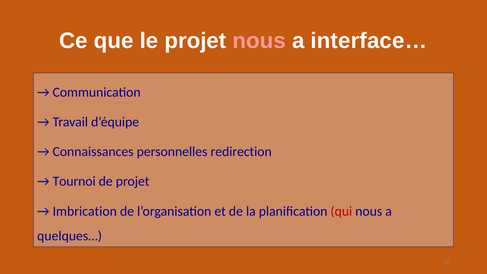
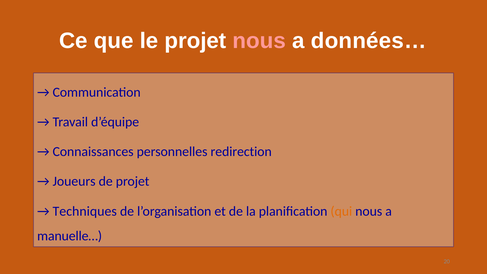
interface…: interface… -> données…
Tournoi: Tournoi -> Joueurs
Imbrication: Imbrication -> Techniques
qui colour: red -> orange
quelques…: quelques… -> manuelle…
